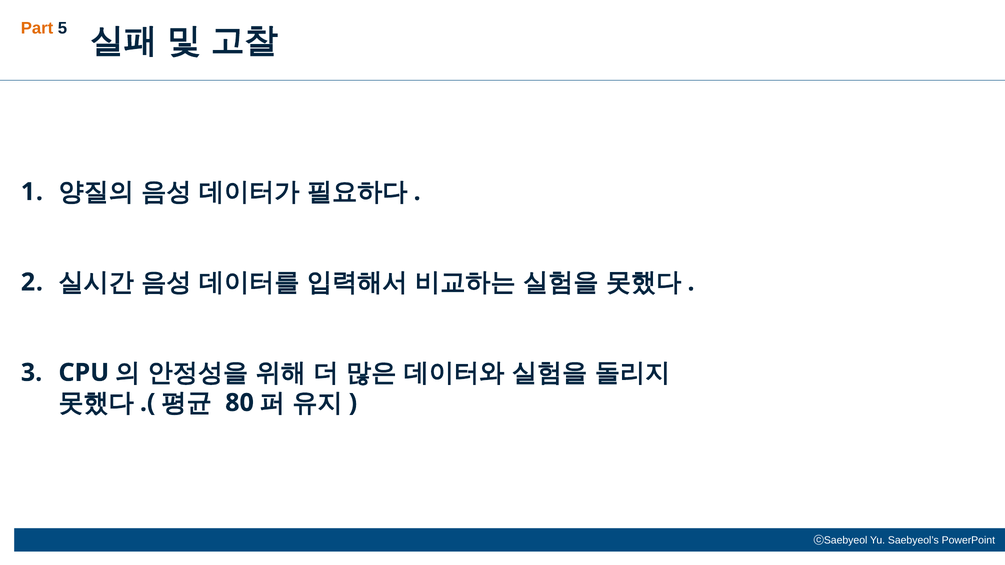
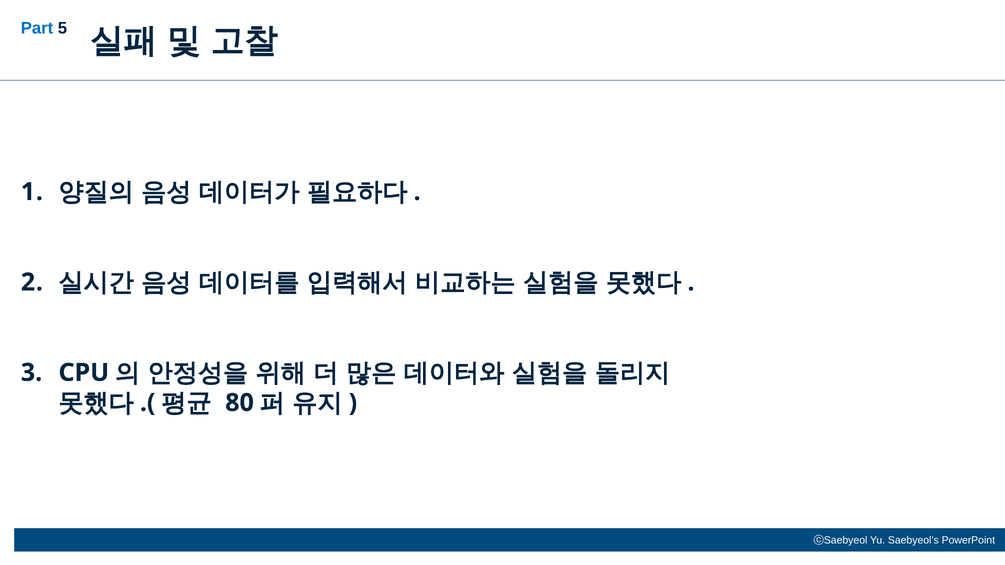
Part colour: orange -> blue
